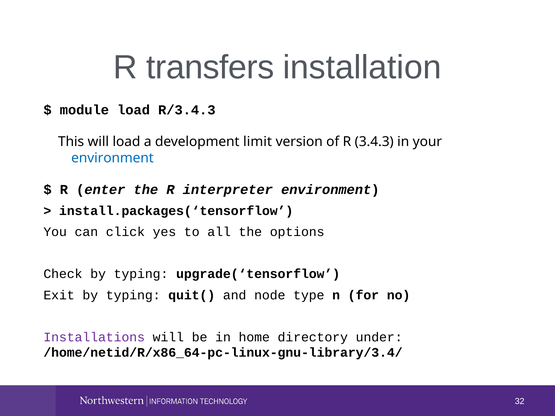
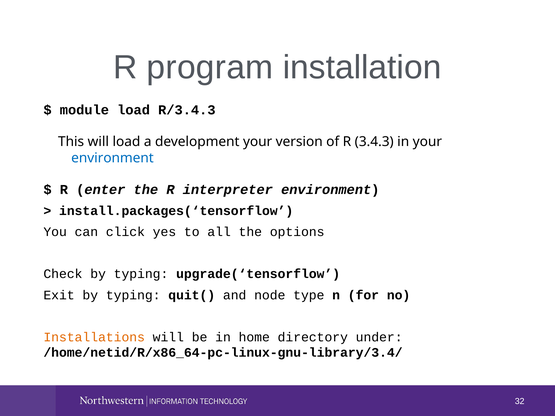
transfers: transfers -> program
development limit: limit -> your
Installations colour: purple -> orange
